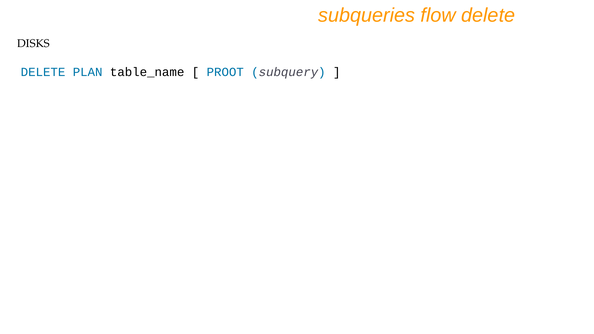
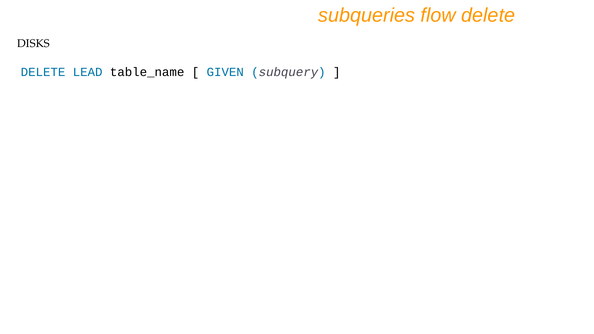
PLAN: PLAN -> LEAD
PROOT: PROOT -> GIVEN
